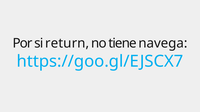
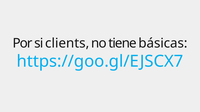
return: return -> clients
navega: navega -> básicas
